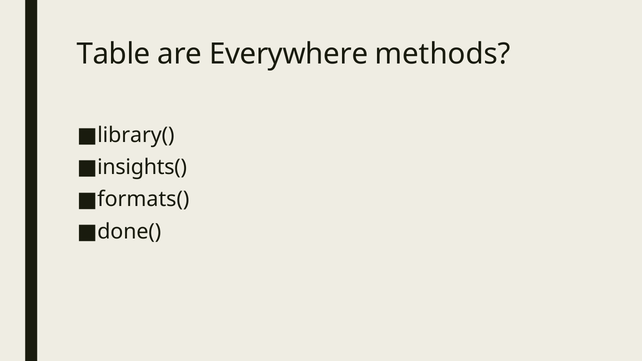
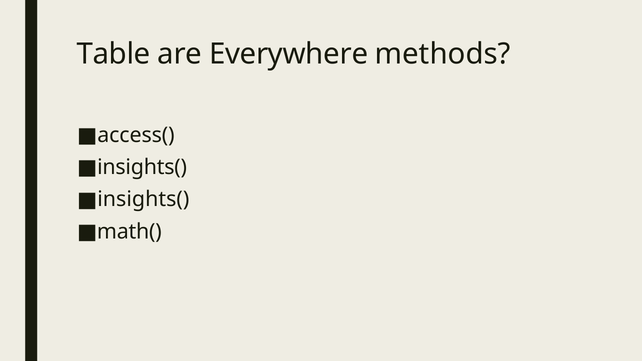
library(: library( -> access(
formats( at (143, 199): formats( -> insights(
done(: done( -> math(
